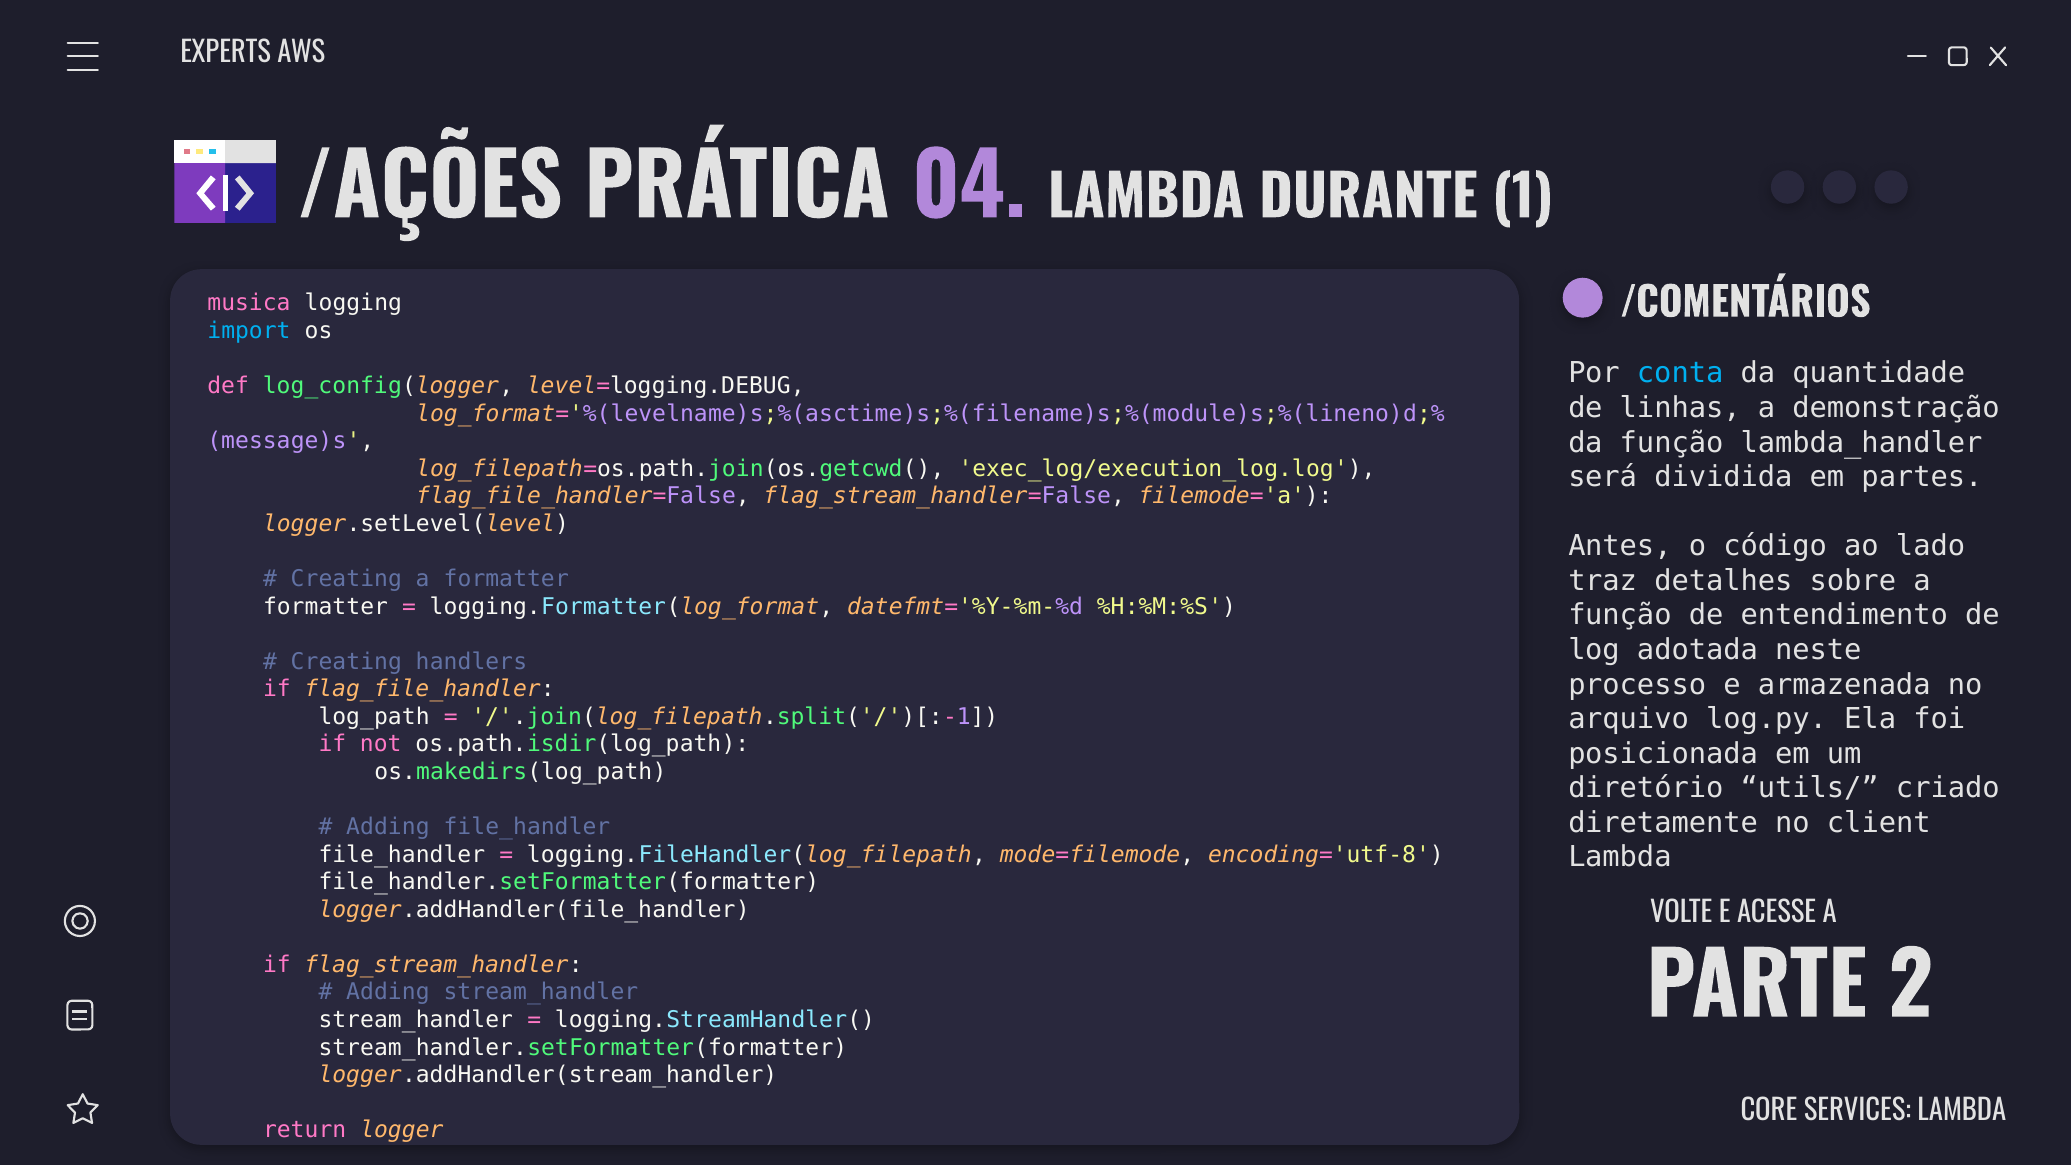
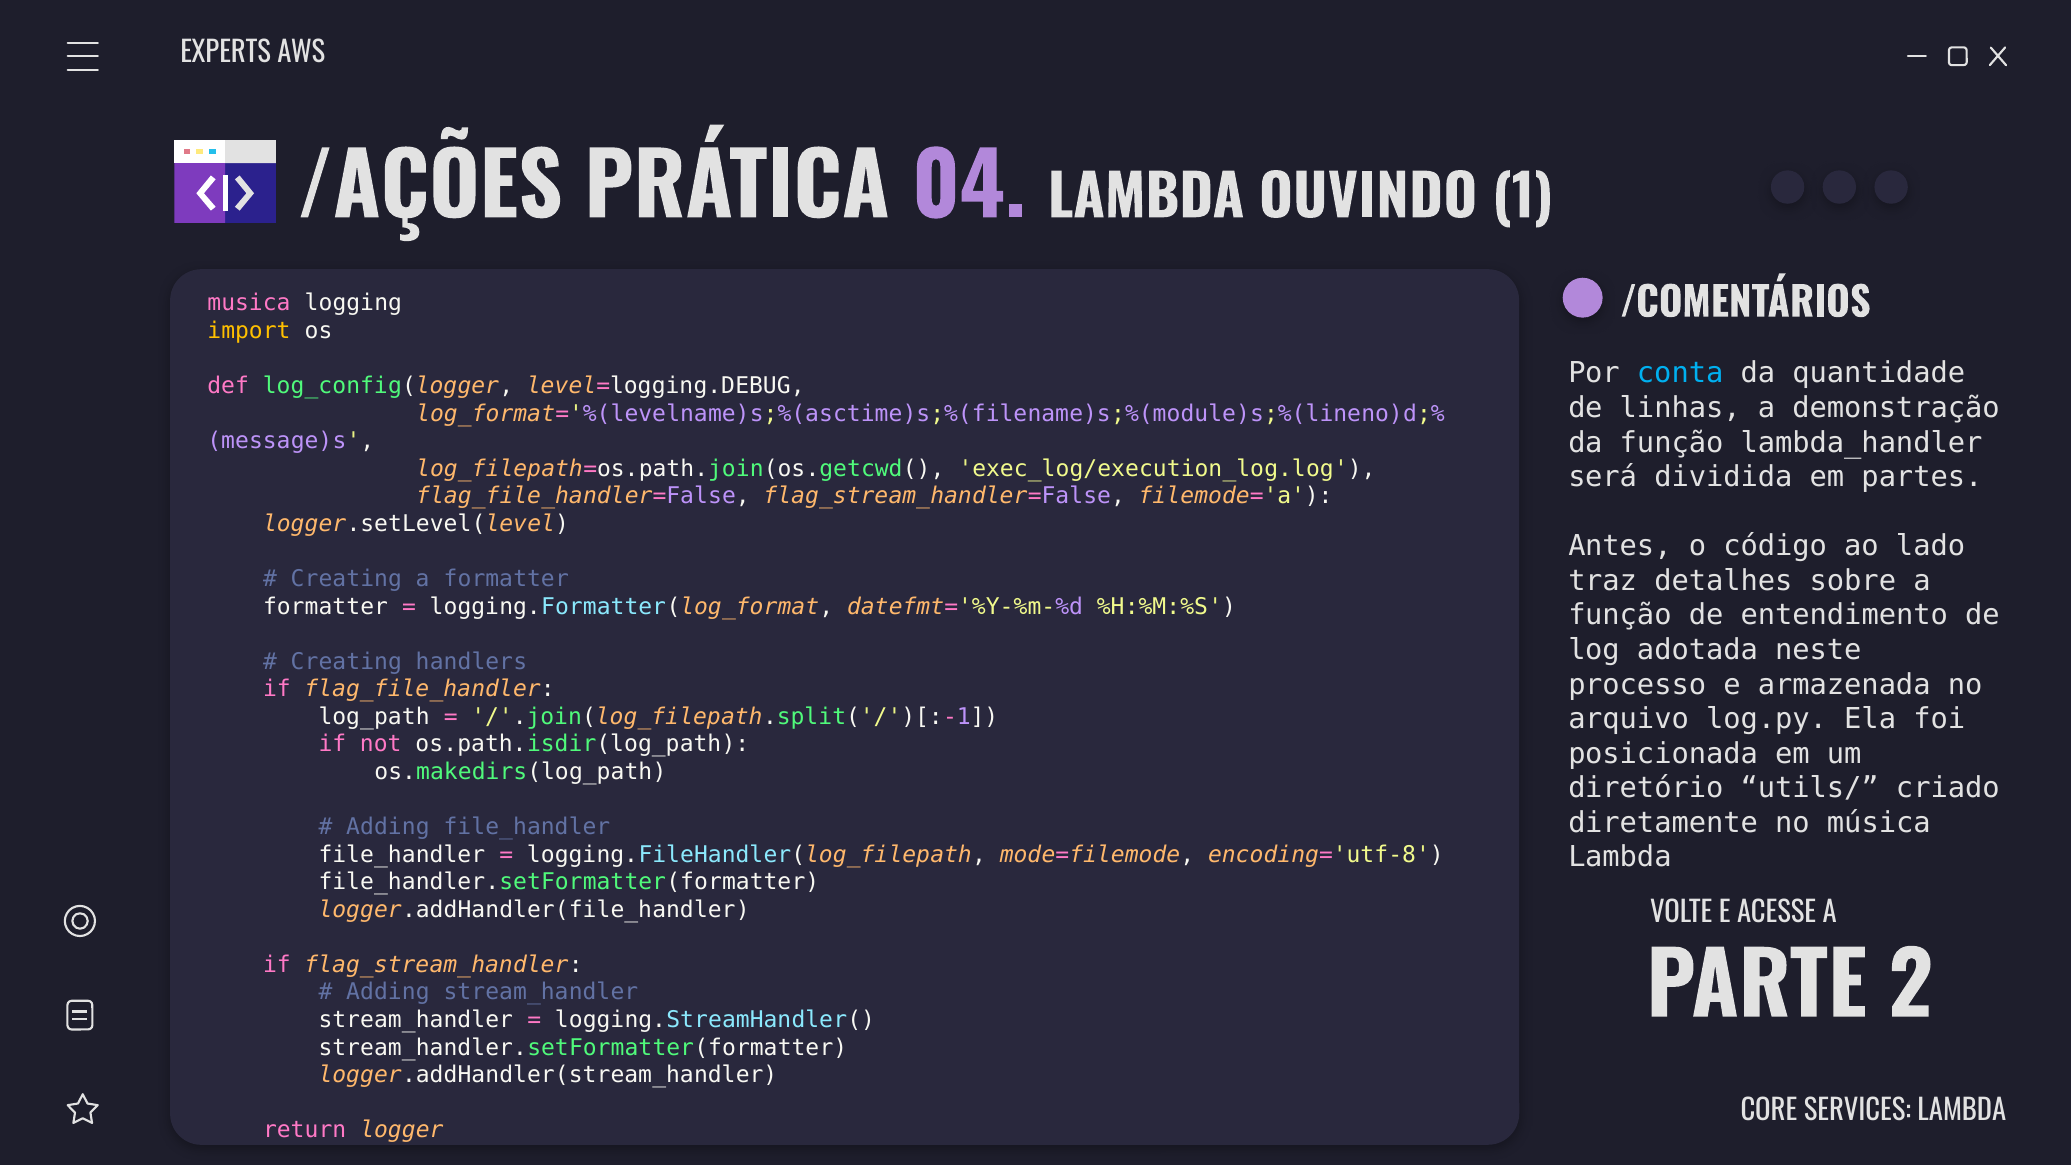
DURANTE: DURANTE -> OUVINDO
import colour: light blue -> yellow
client: client -> música
